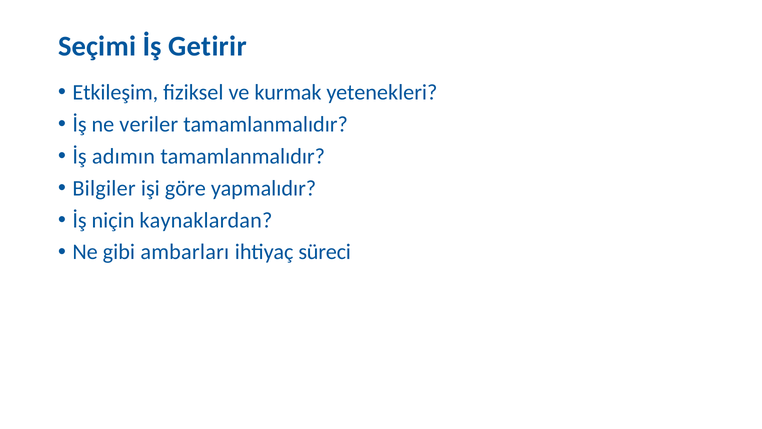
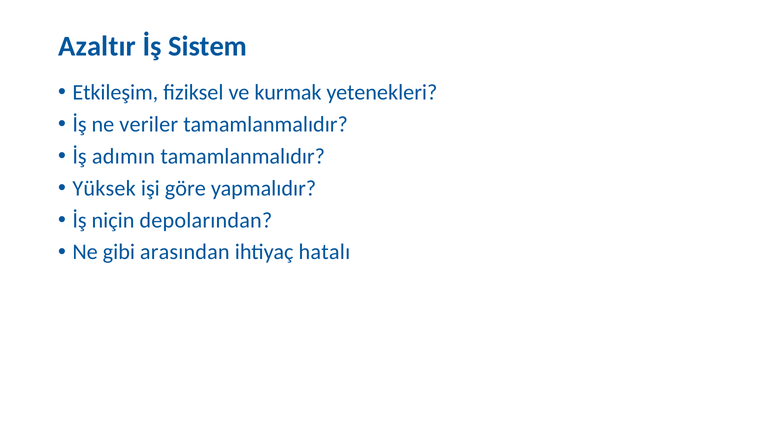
Seçimi: Seçimi -> Azaltır
Getirir: Getirir -> Sistem
Bilgiler: Bilgiler -> Yüksek
kaynaklardan: kaynaklardan -> depolarından
ambarları: ambarları -> arasından
süreci: süreci -> hatalı
